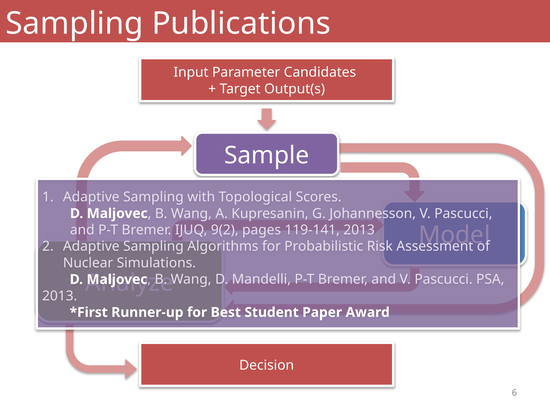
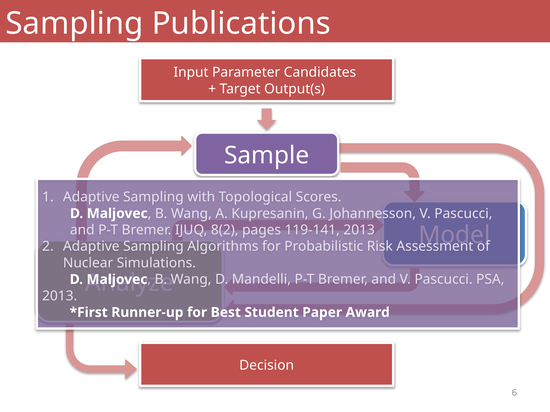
9(2: 9(2 -> 8(2
